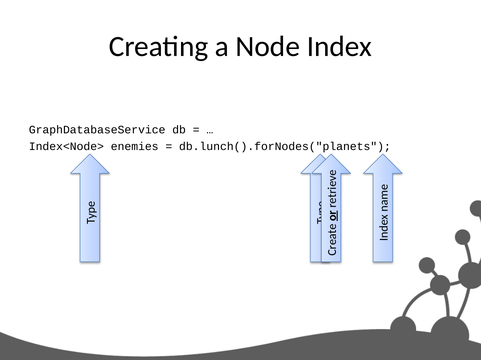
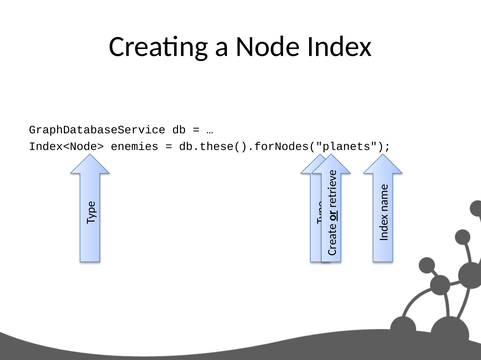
db.lunch().forNodes("planets: db.lunch().forNodes("planets -> db.these().forNodes("planets
